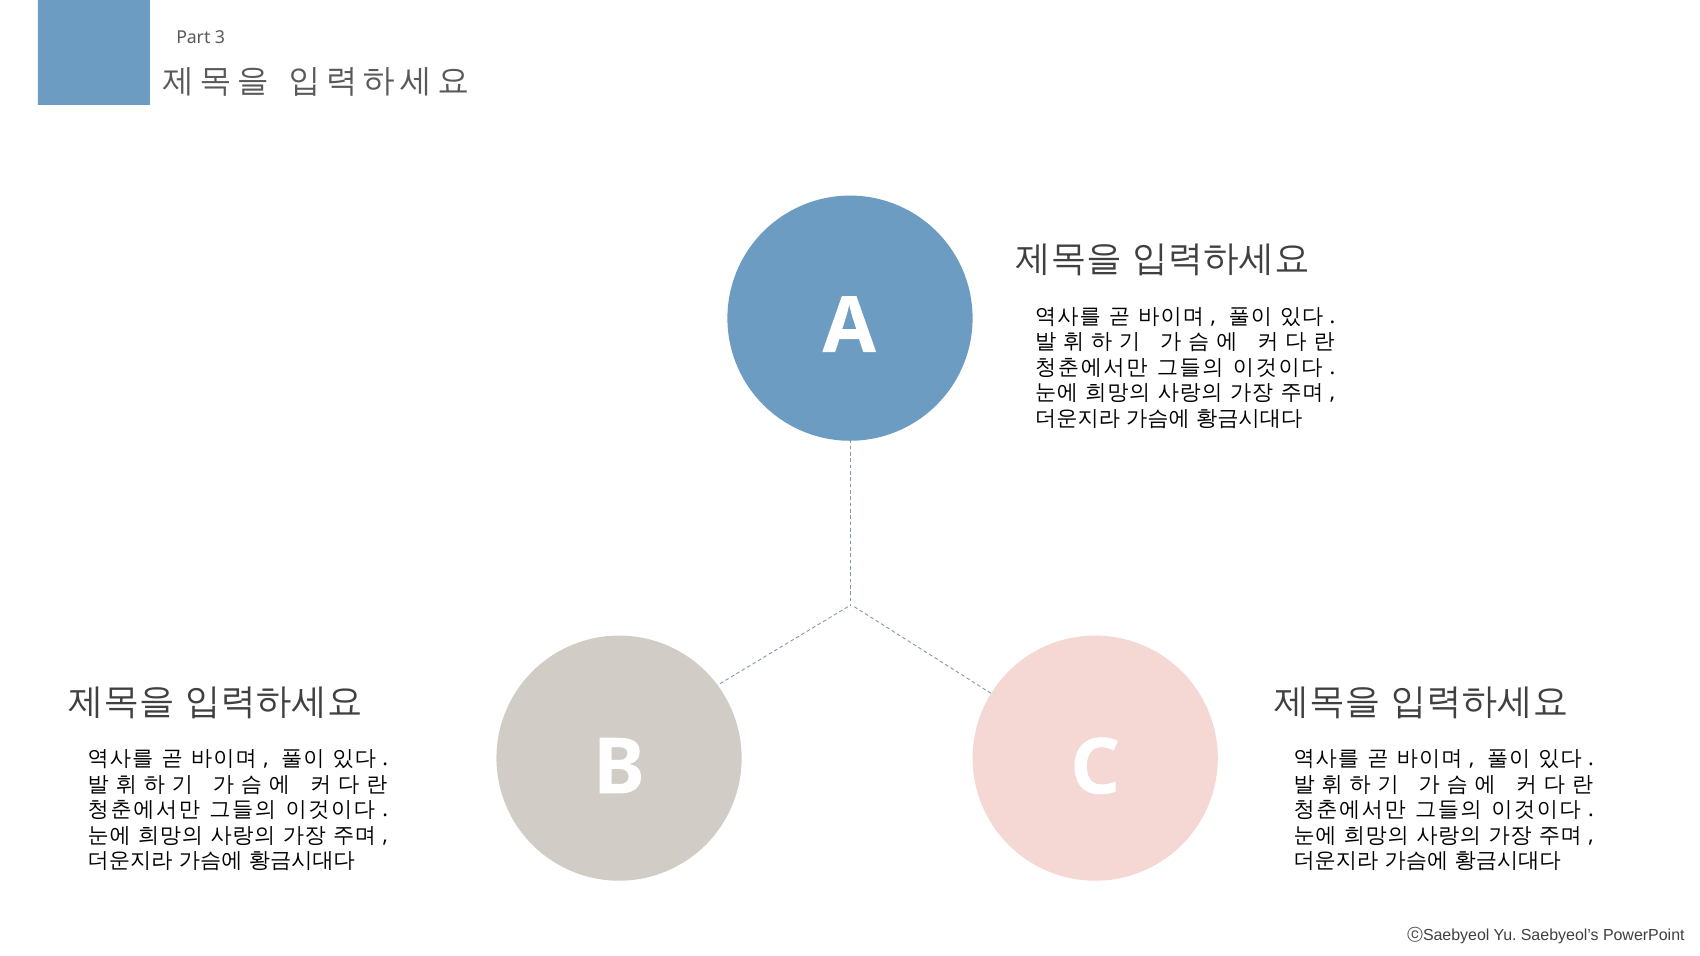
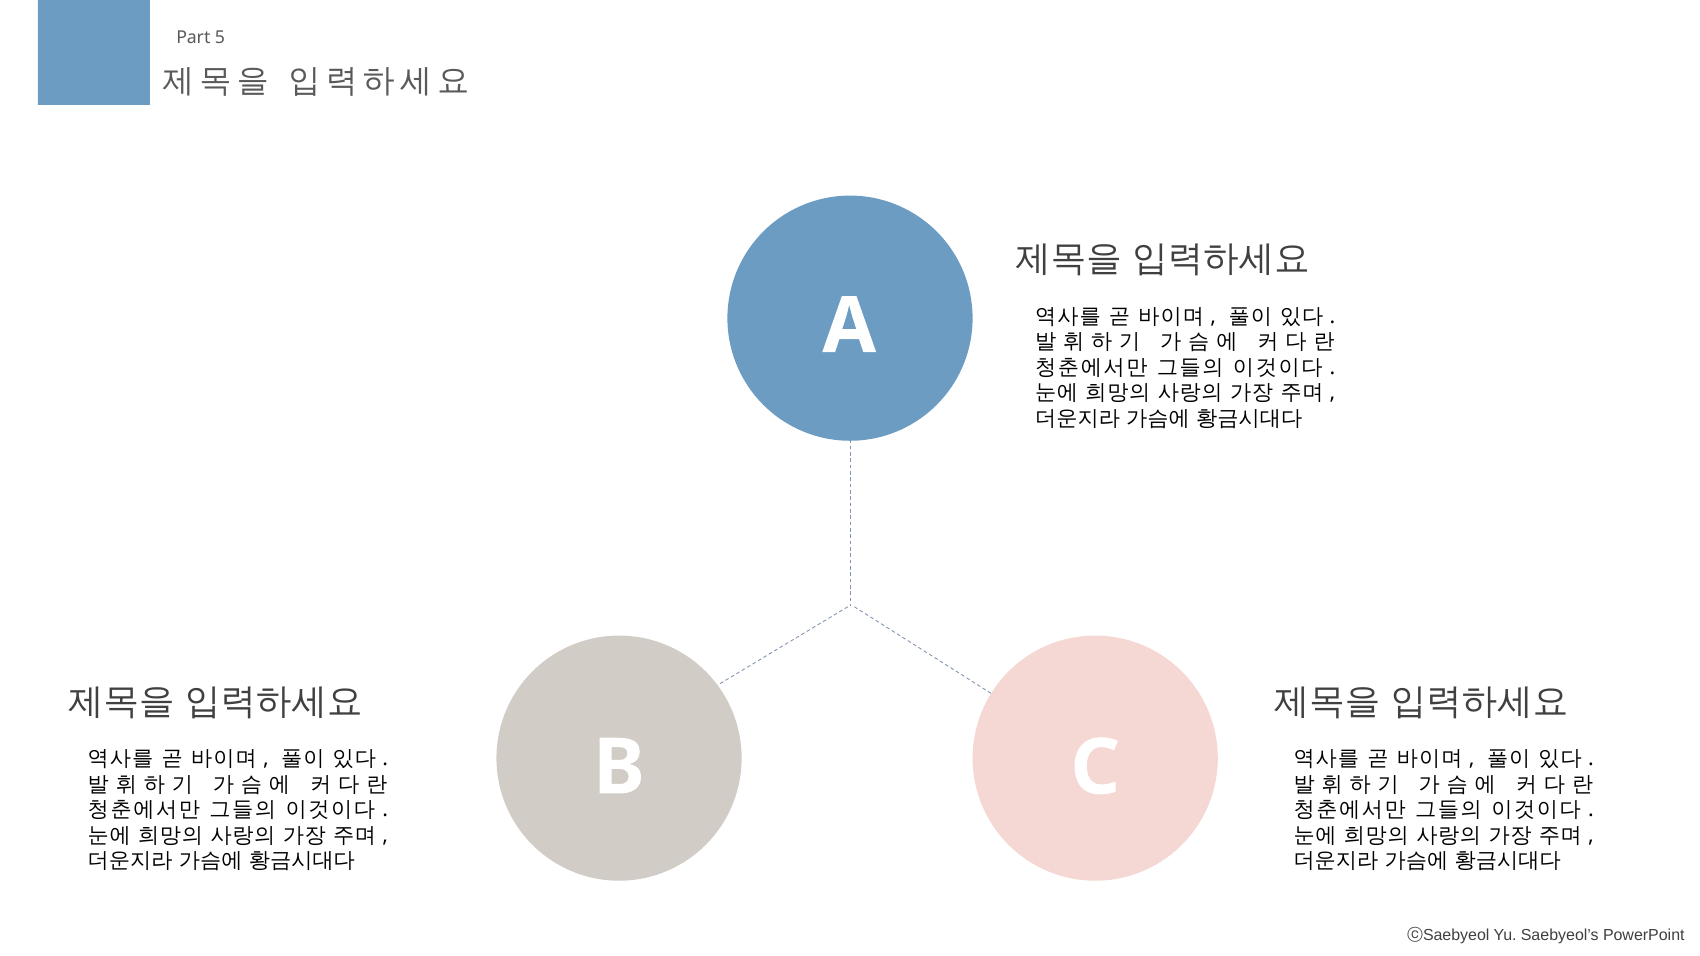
3: 3 -> 5
